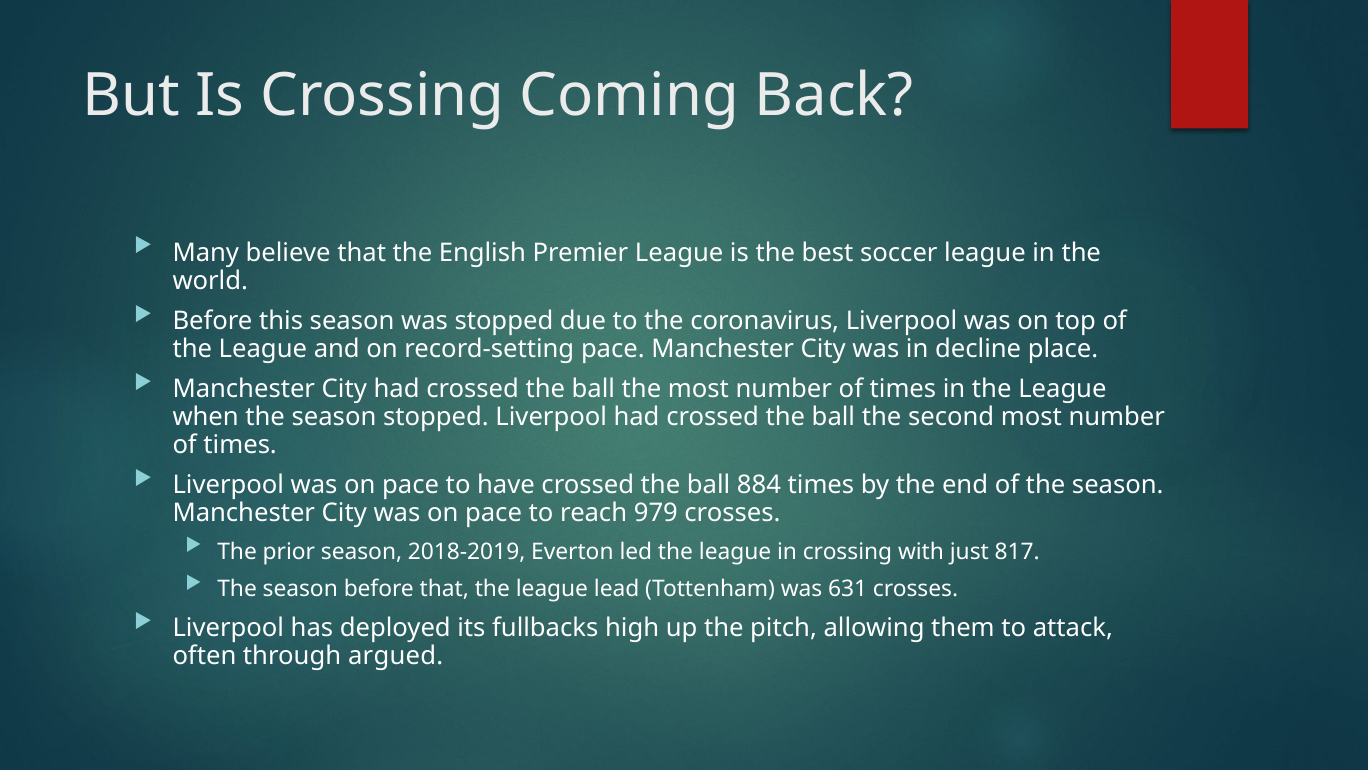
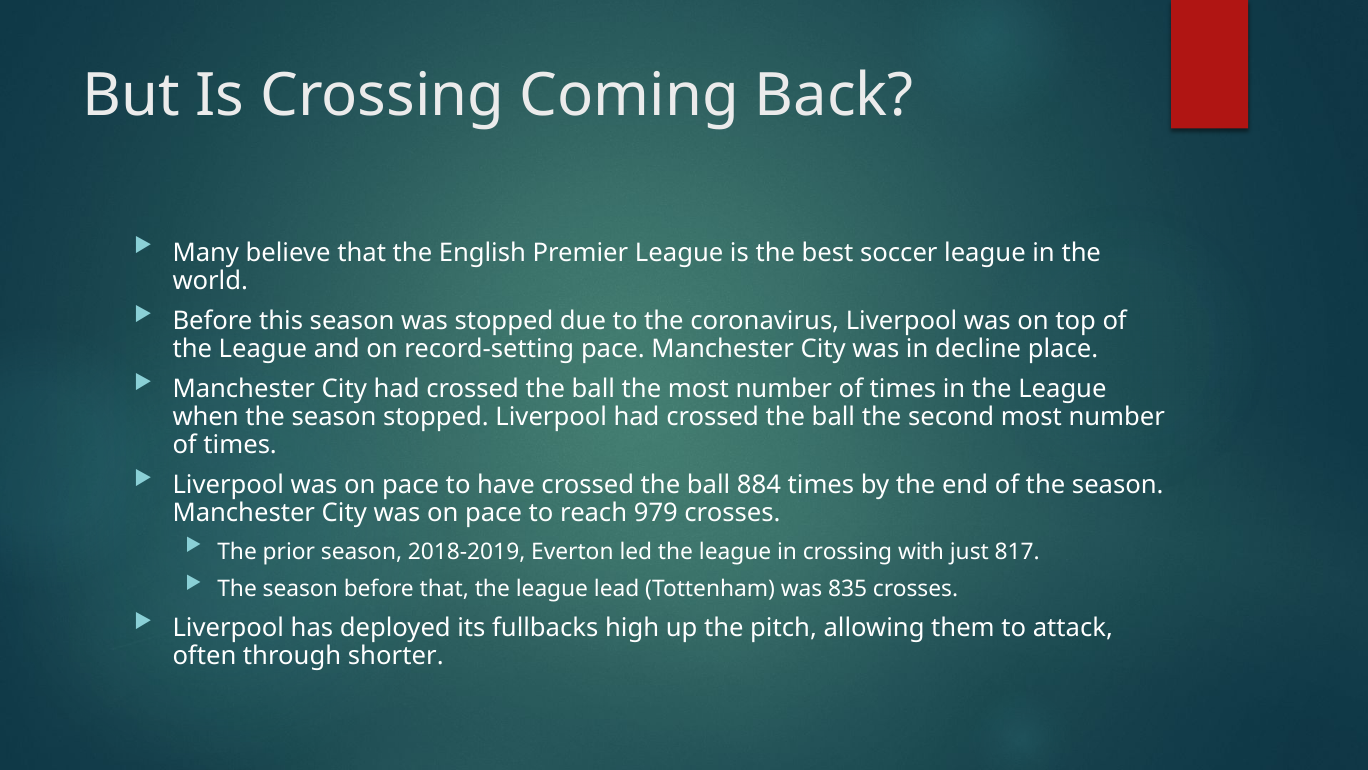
631: 631 -> 835
argued: argued -> shorter
